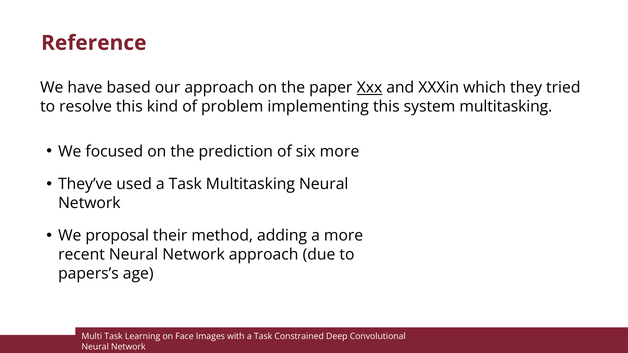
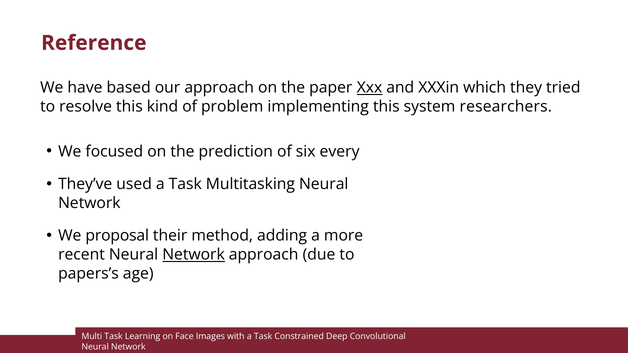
system multitasking: multitasking -> researchers
six more: more -> every
Network at (194, 255) underline: none -> present
